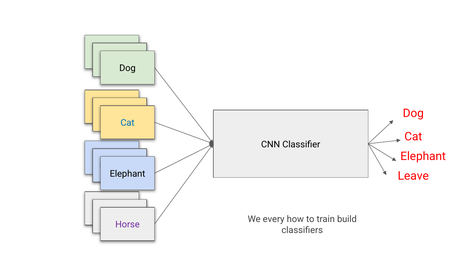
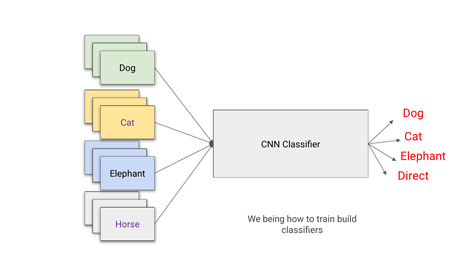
Cat at (127, 123) colour: blue -> purple
Leave: Leave -> Direct
every: every -> being
